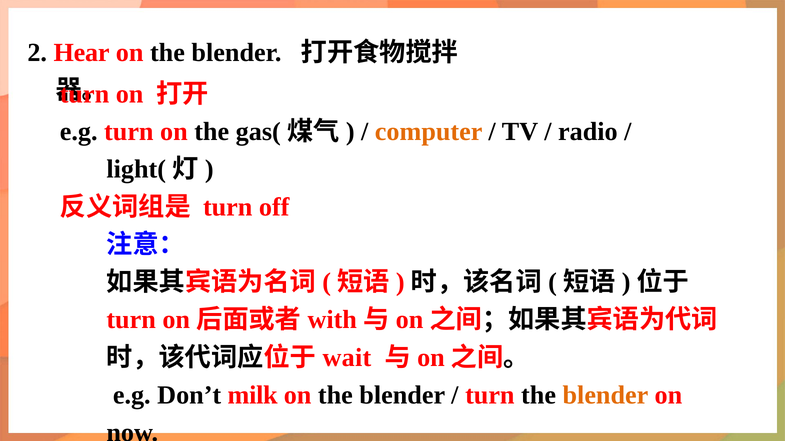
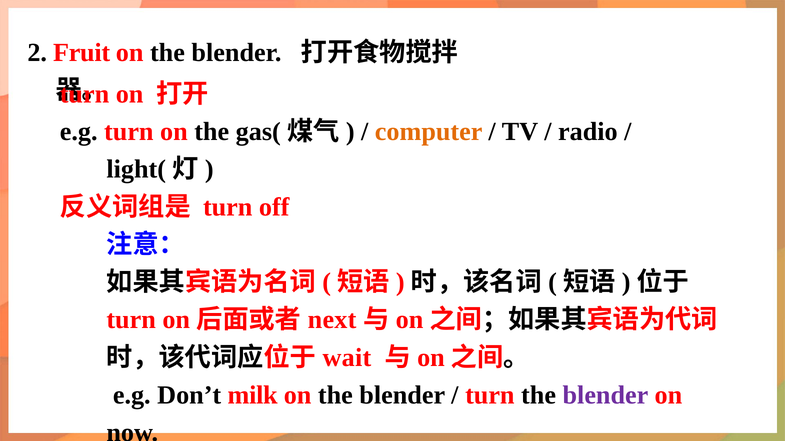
Hear: Hear -> Fruit
with: with -> next
blender at (605, 396) colour: orange -> purple
